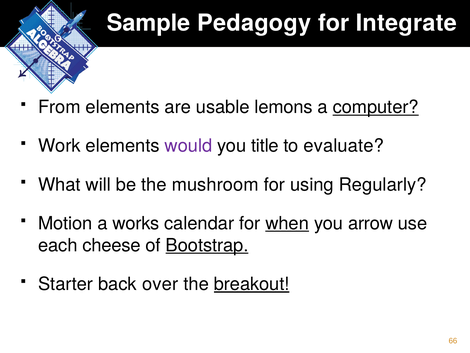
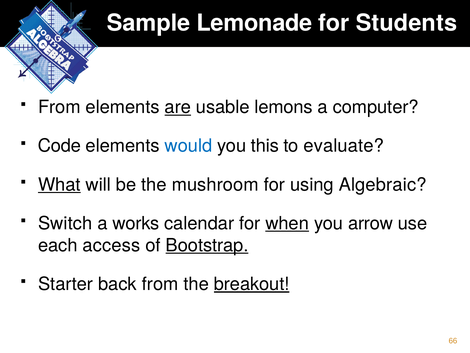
Pedagogy: Pedagogy -> Lemonade
Integrate: Integrate -> Students
are underline: none -> present
computer underline: present -> none
Work: Work -> Code
would colour: purple -> blue
title: title -> this
What underline: none -> present
Regularly: Regularly -> Algebraic
Motion: Motion -> Switch
cheese: cheese -> access
back over: over -> from
